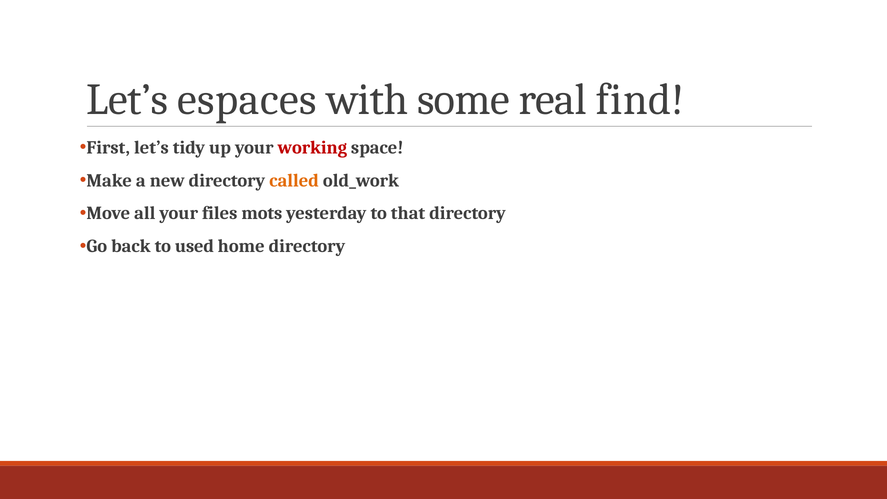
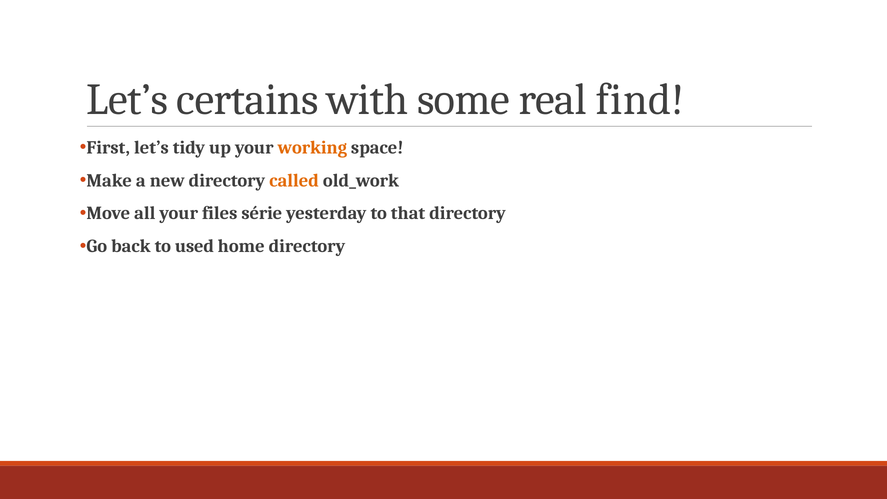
espaces: espaces -> certains
working colour: red -> orange
mots: mots -> série
